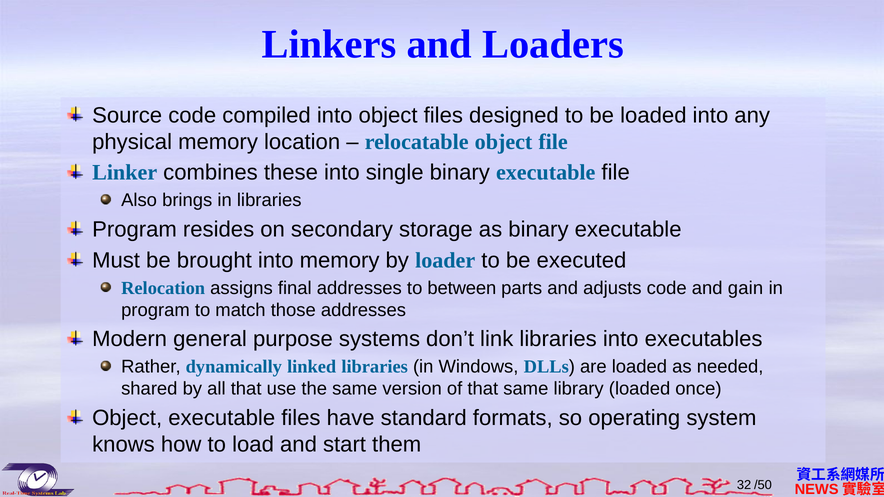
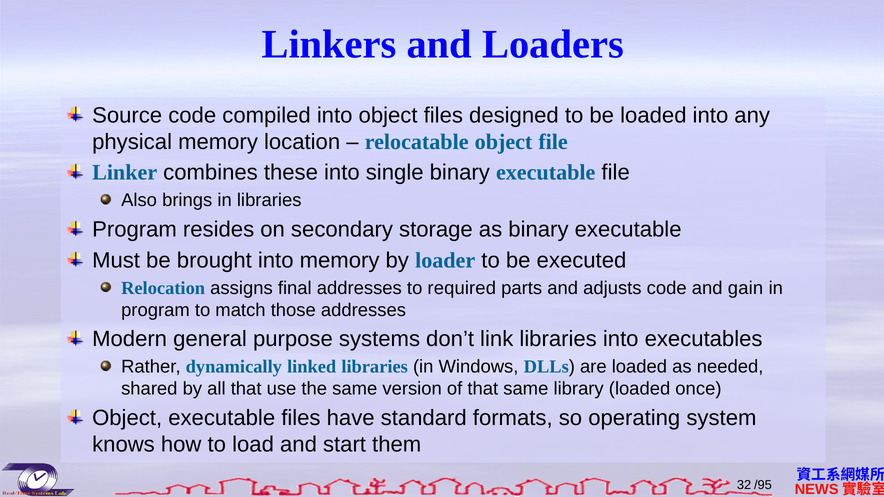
between: between -> required
/50: /50 -> /95
